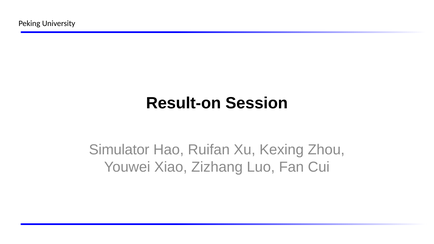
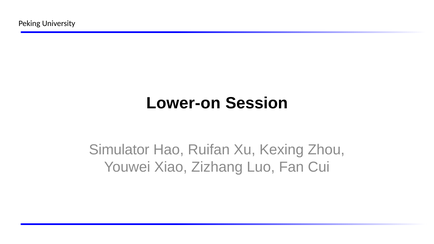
Result-on: Result-on -> Lower-on
